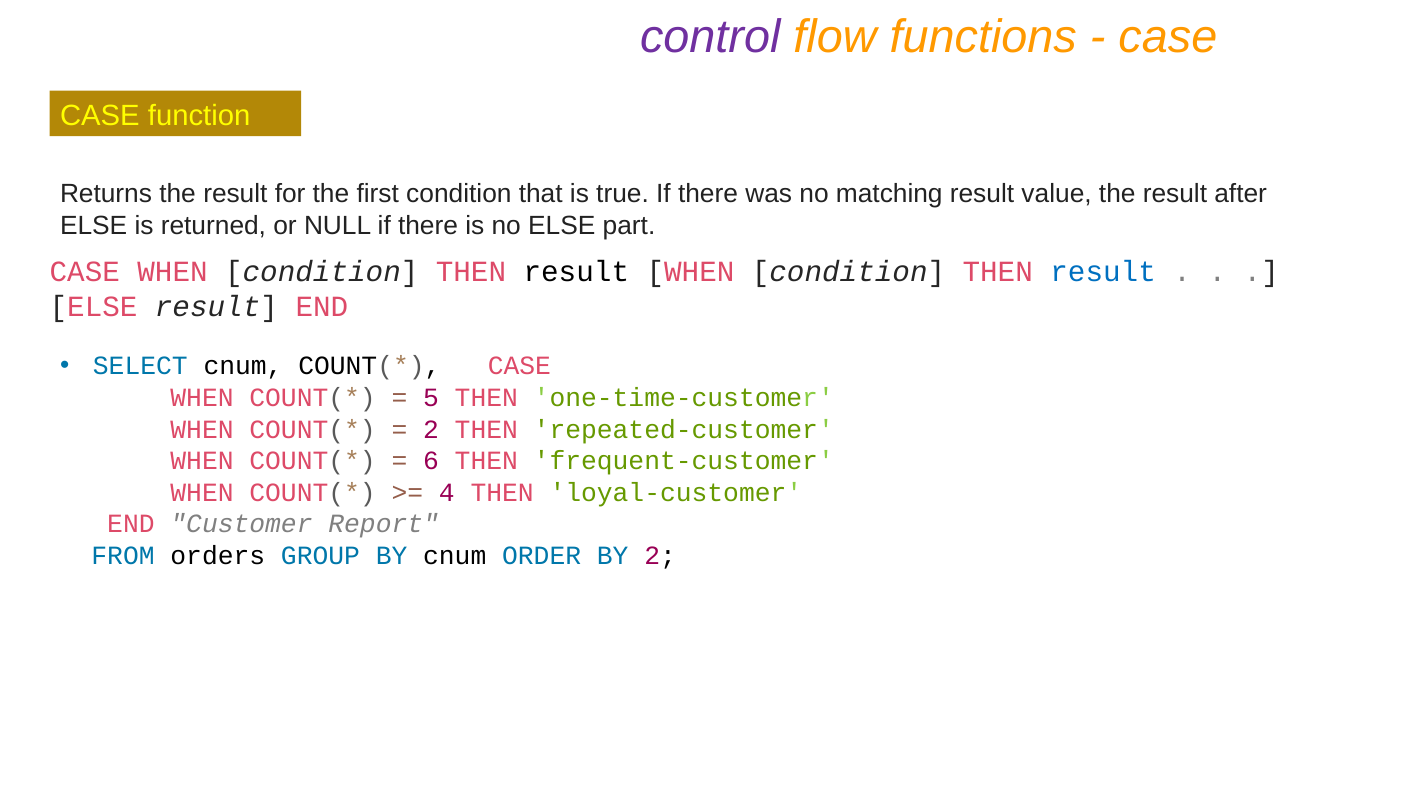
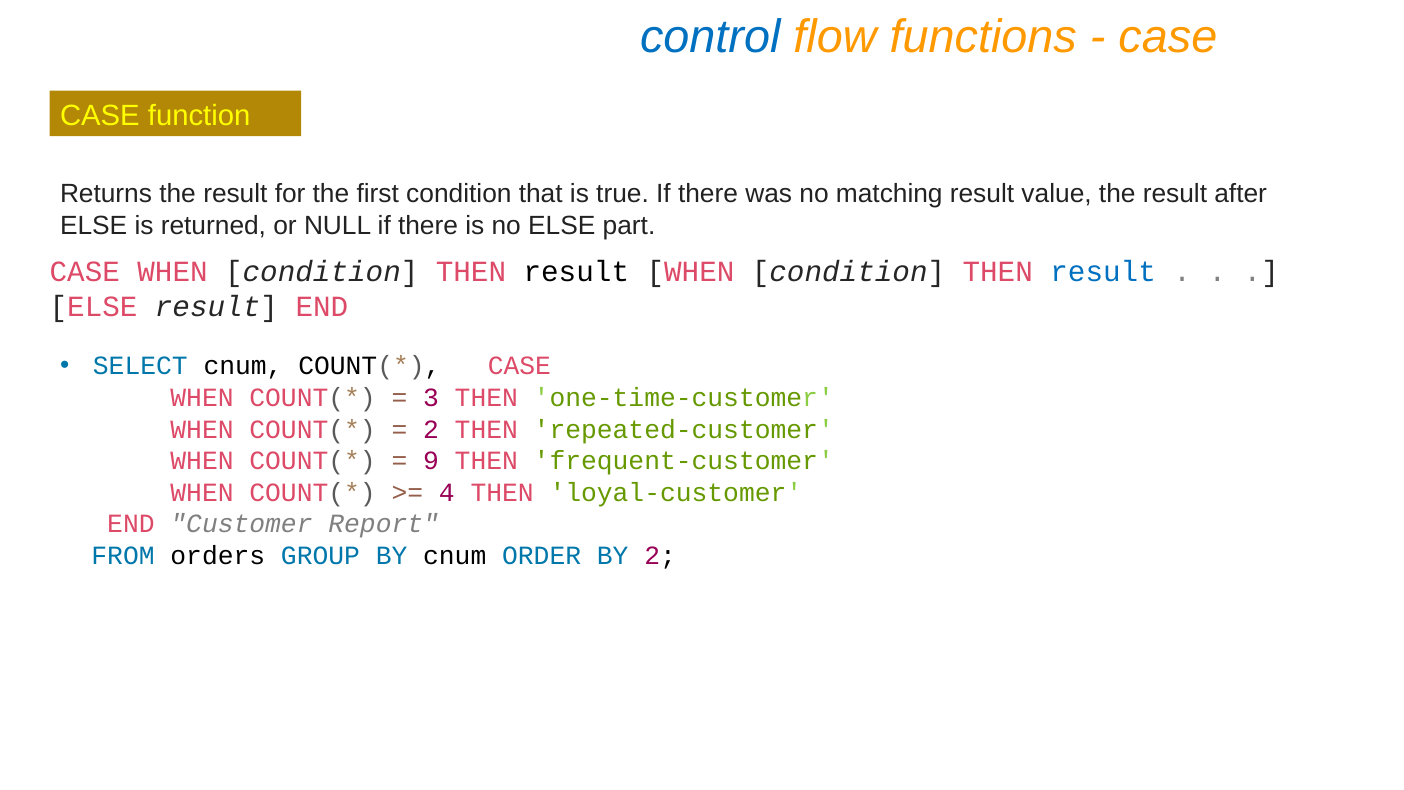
control colour: purple -> blue
5: 5 -> 3
6: 6 -> 9
